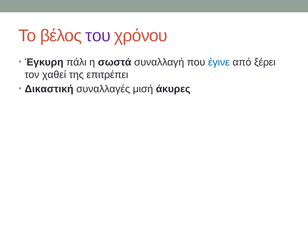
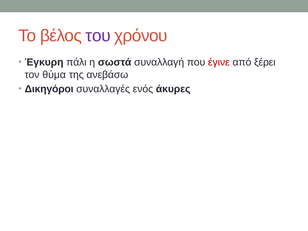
έγινε colour: blue -> red
χαθεί: χαθεί -> θύμα
επιτρέπει: επιτρέπει -> ανεβάσω
Δικαστική: Δικαστική -> Δικηγόροι
μισή: μισή -> ενός
